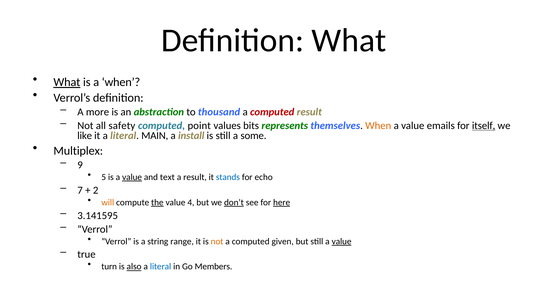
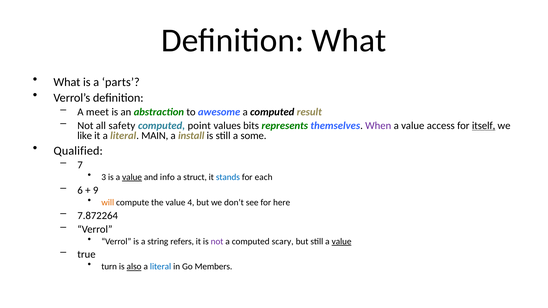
What at (67, 82) underline: present -> none
a when: when -> parts
more: more -> meet
thousand: thousand -> awesome
computed at (272, 112) colour: red -> black
When at (378, 126) colour: orange -> purple
emails: emails -> access
Multiplex: Multiplex -> Qualified
9: 9 -> 7
5: 5 -> 3
text: text -> info
a result: result -> struct
echo: echo -> each
7: 7 -> 6
2: 2 -> 9
the underline: present -> none
don’t underline: present -> none
here underline: present -> none
3.141595: 3.141595 -> 7.872264
range: range -> refers
not at (217, 242) colour: orange -> purple
given: given -> scary
